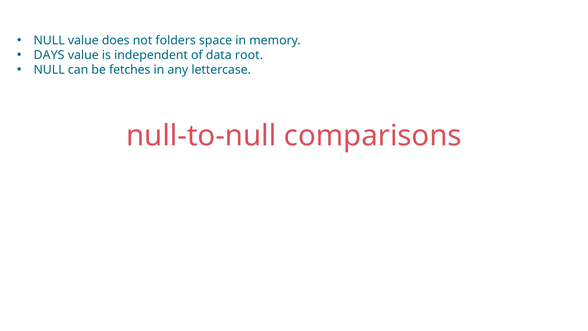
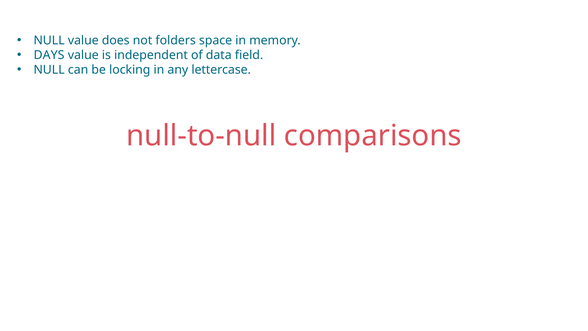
root: root -> field
fetches: fetches -> locking
